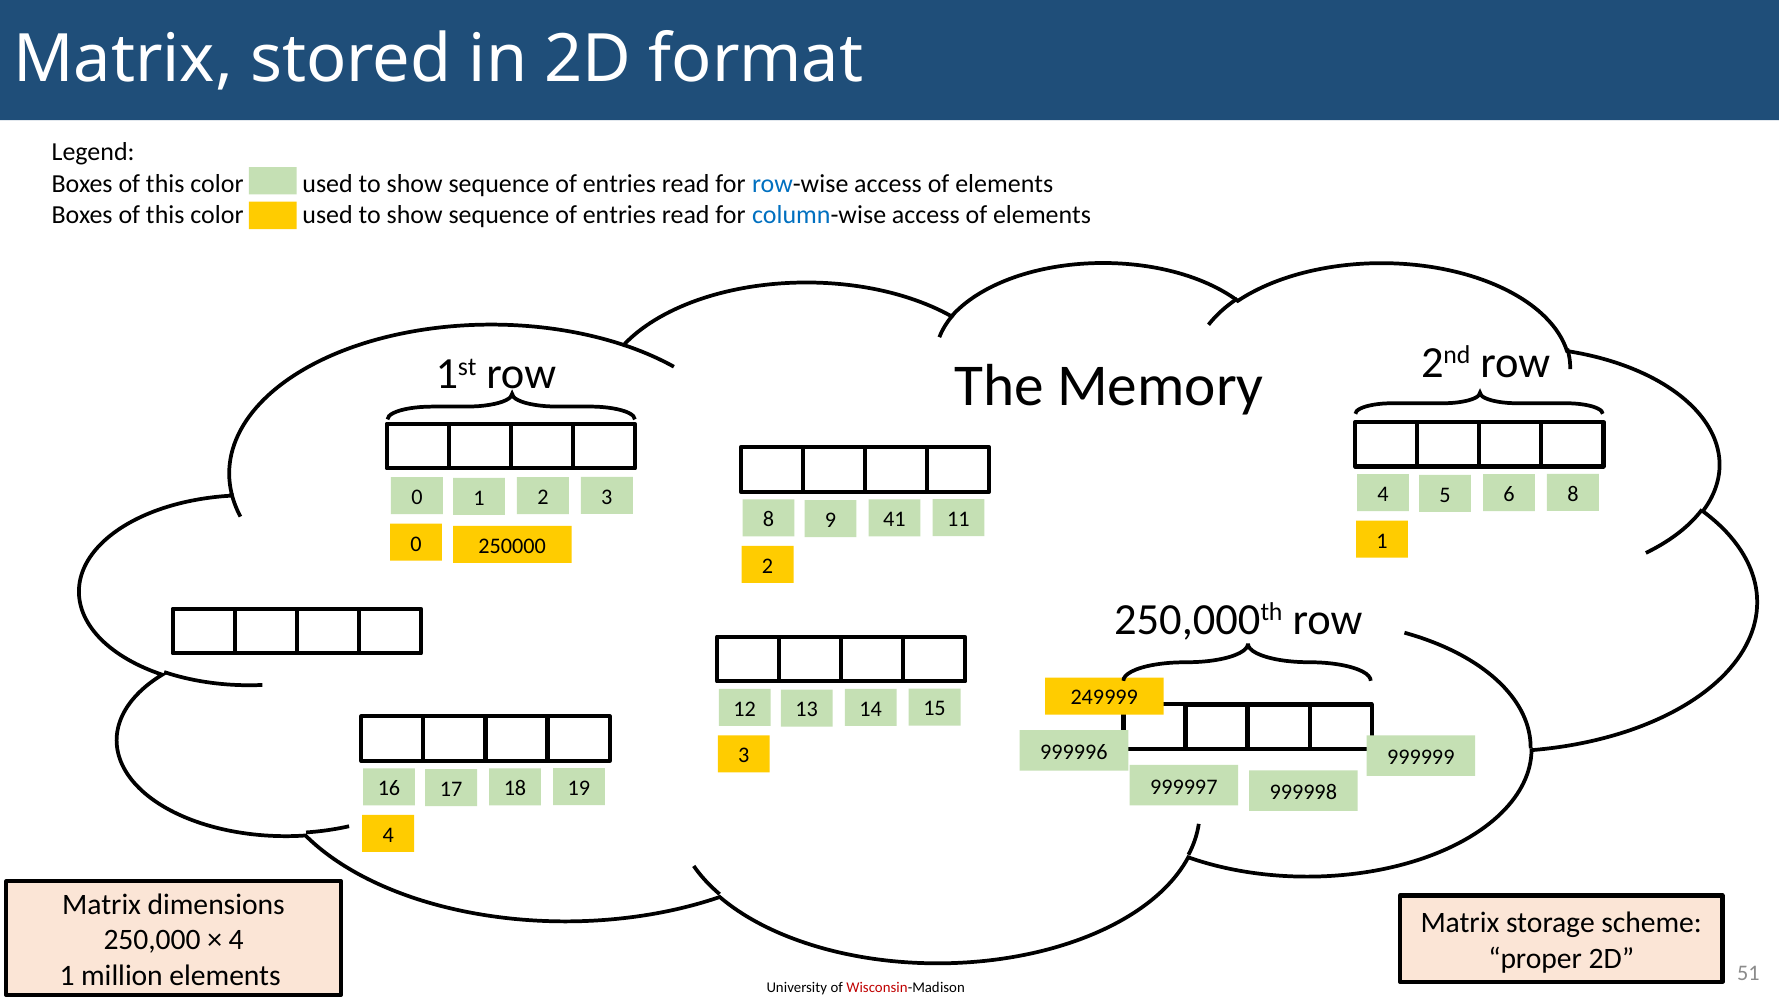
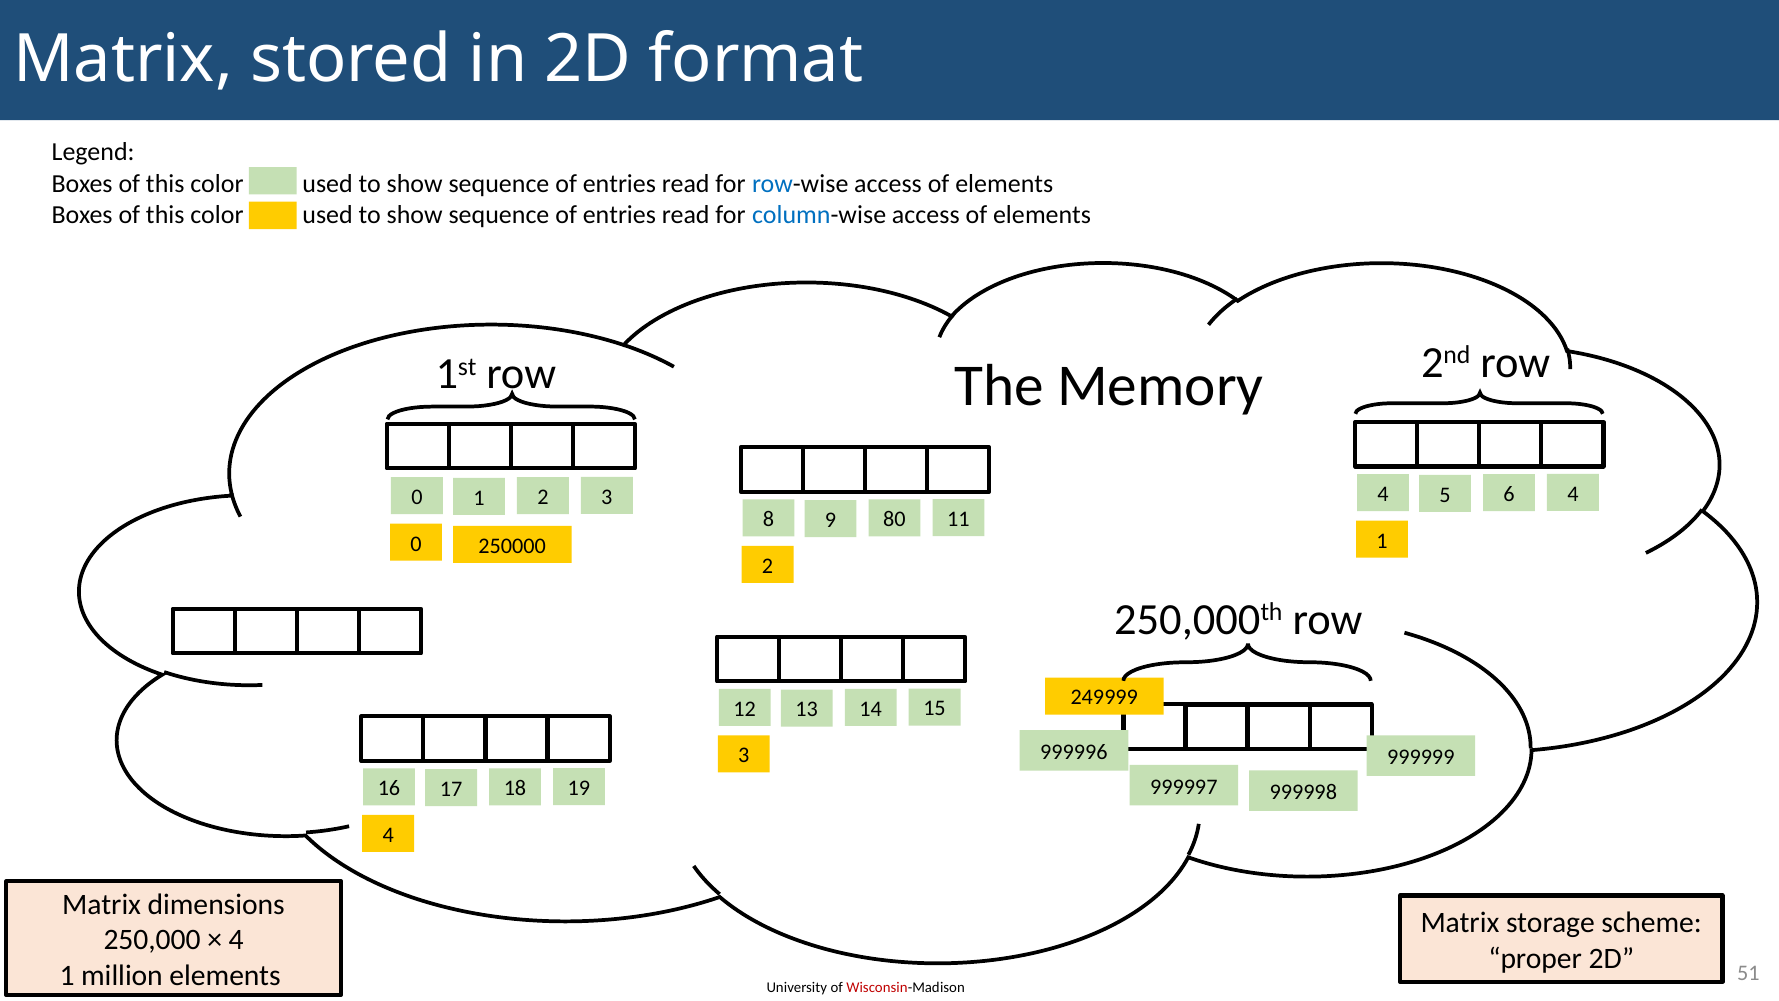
6 8: 8 -> 4
41: 41 -> 80
